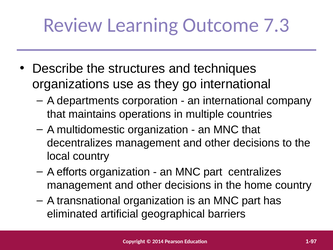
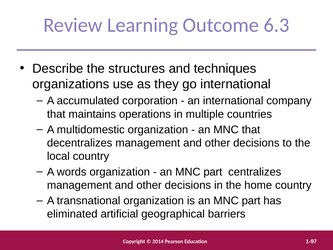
7.3: 7.3 -> 6.3
departments: departments -> accumulated
efforts: efforts -> words
